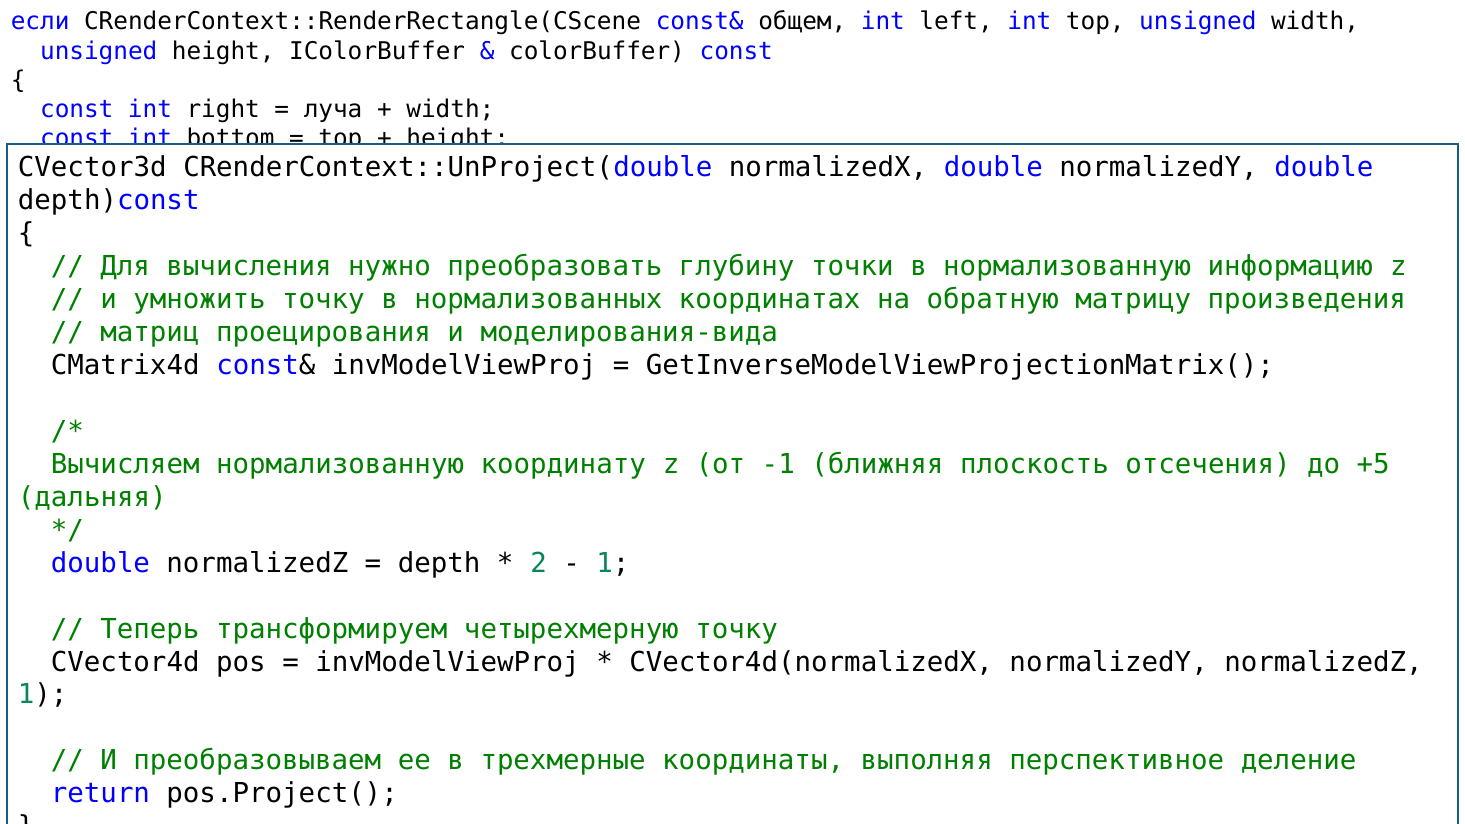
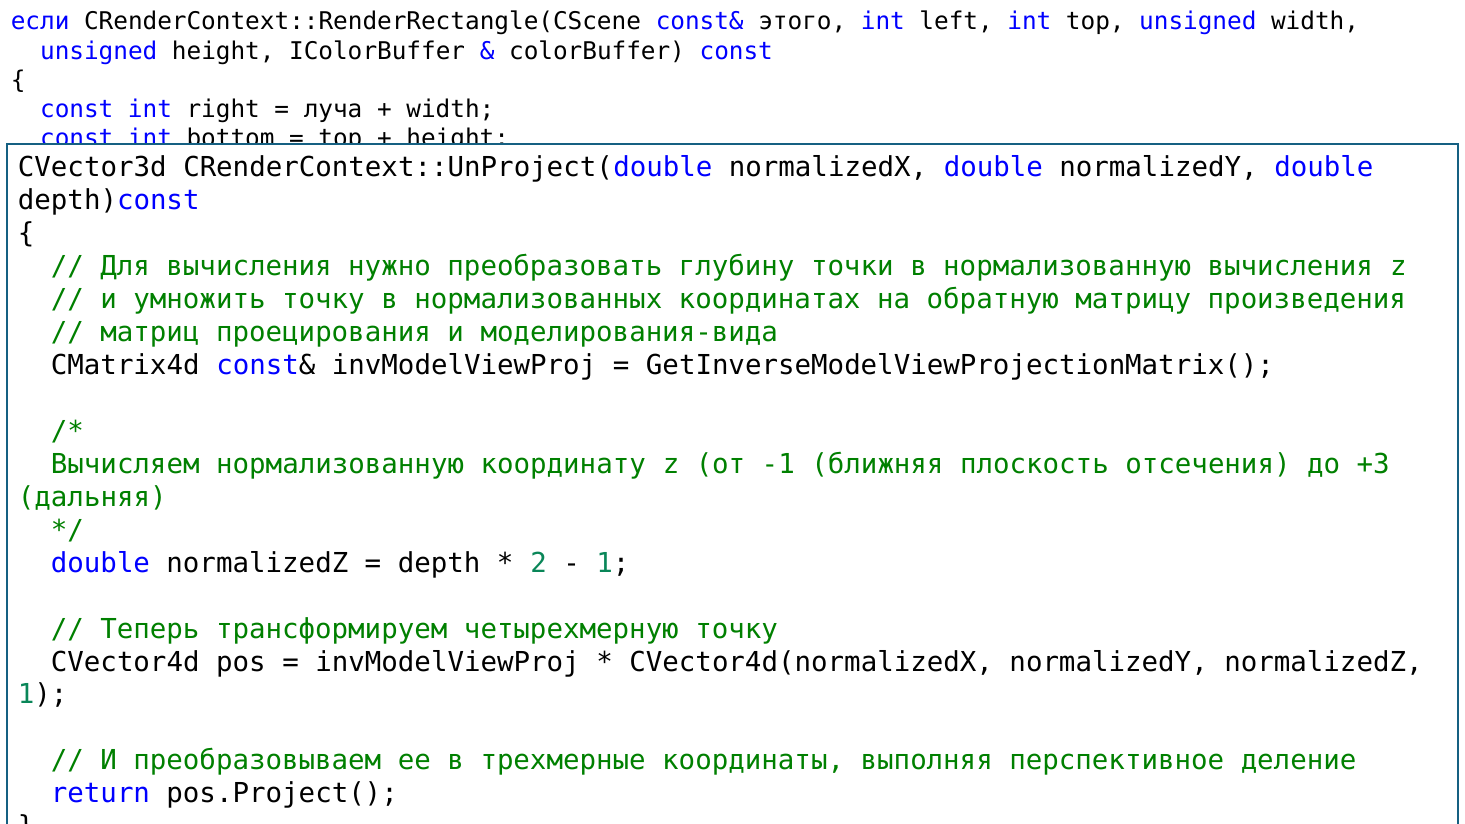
общем: общем -> этого
информацию at (1290, 266): информацию -> вычисления
+5: +5 -> +3
